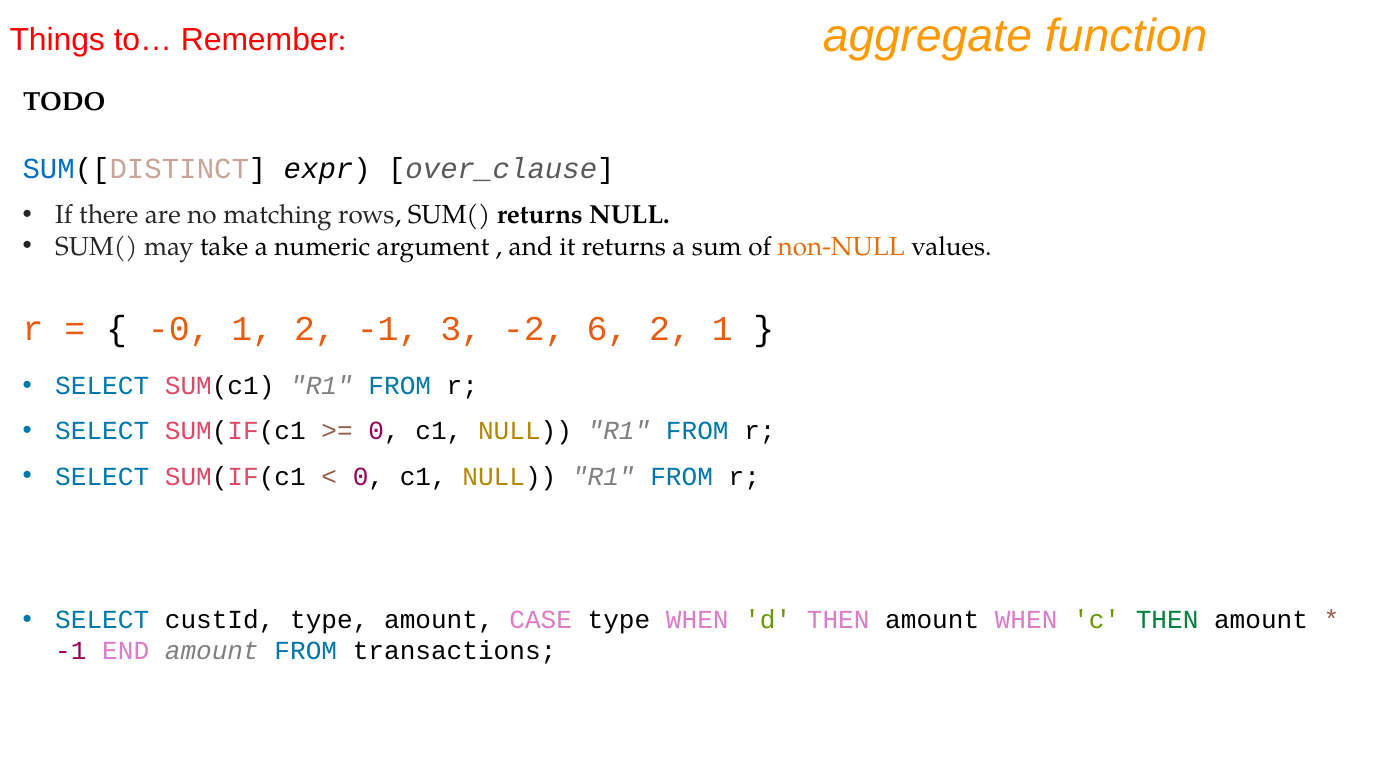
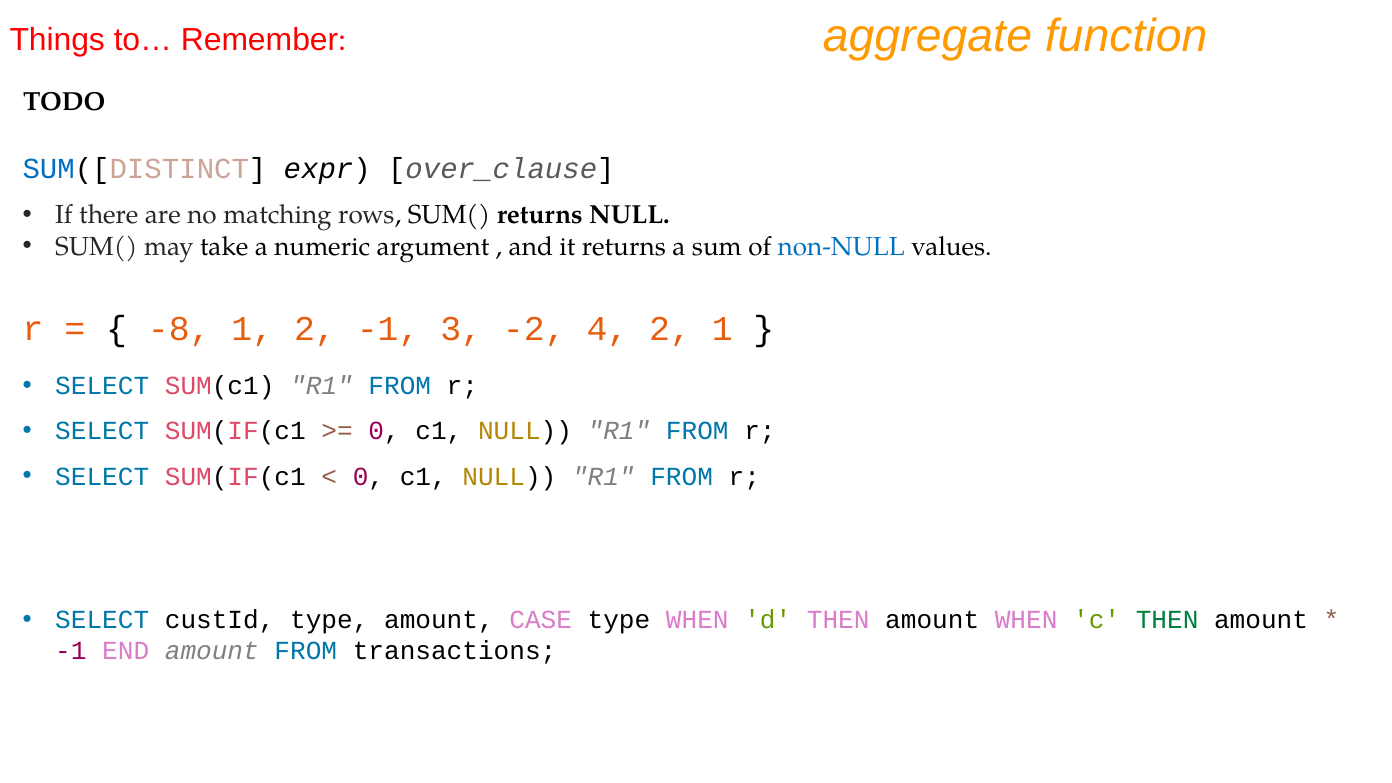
non-NULL colour: orange -> blue
-0: -0 -> -8
6: 6 -> 4
